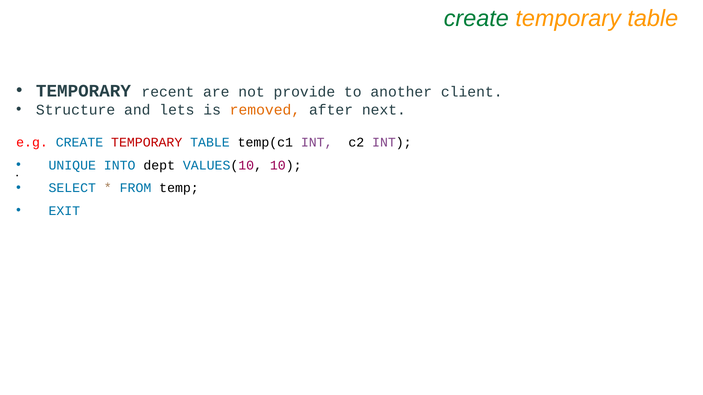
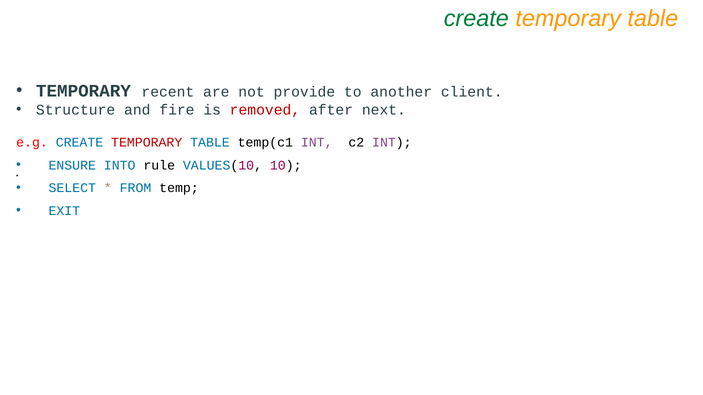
lets: lets -> fire
removed colour: orange -> red
UNIQUE: UNIQUE -> ENSURE
dept: dept -> rule
